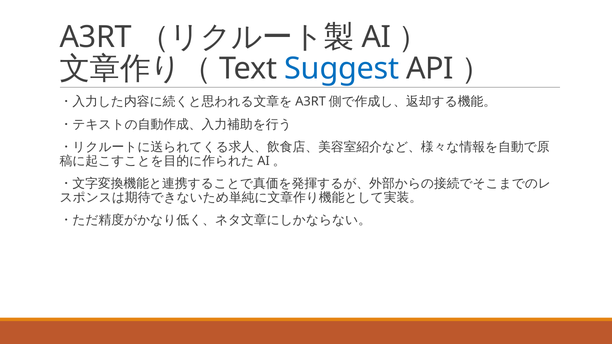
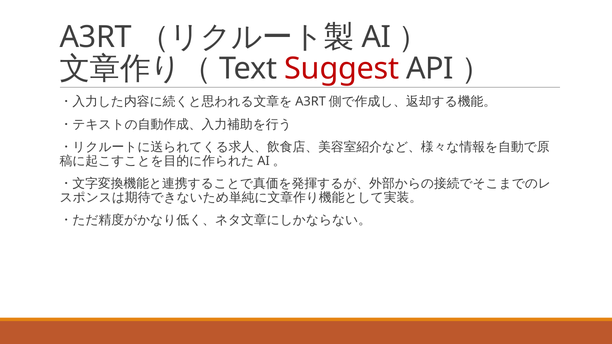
Suggest colour: blue -> red
